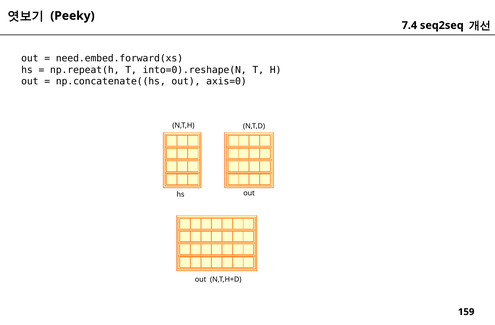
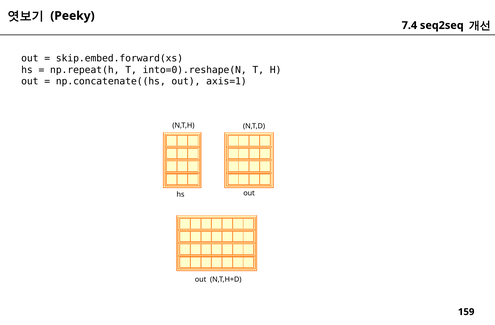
need.embed.forward(xs: need.embed.forward(xs -> skip.embed.forward(xs
axis=0: axis=0 -> axis=1
